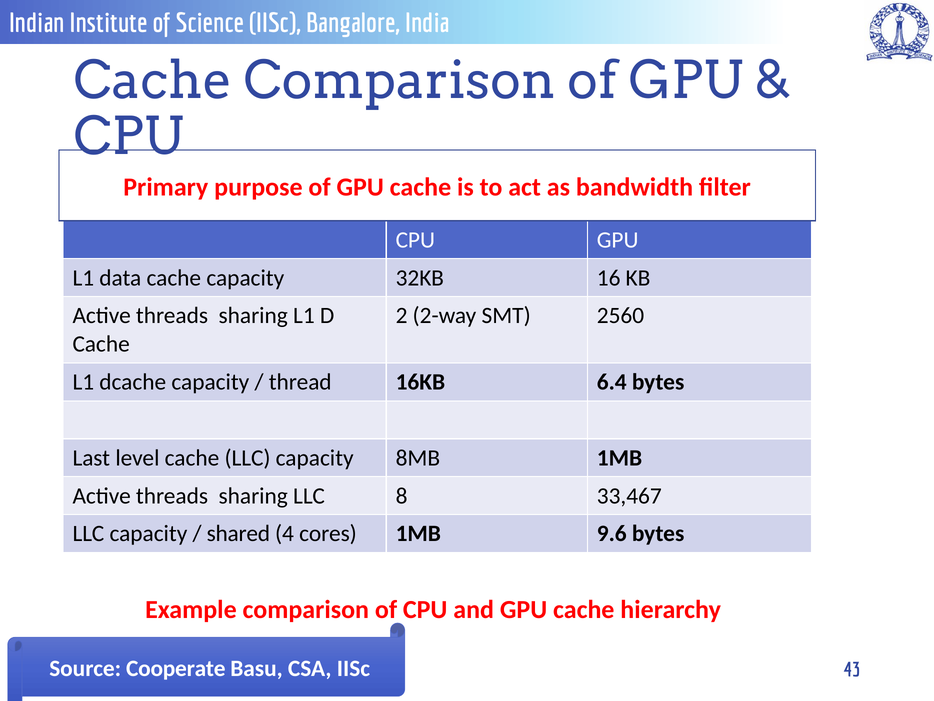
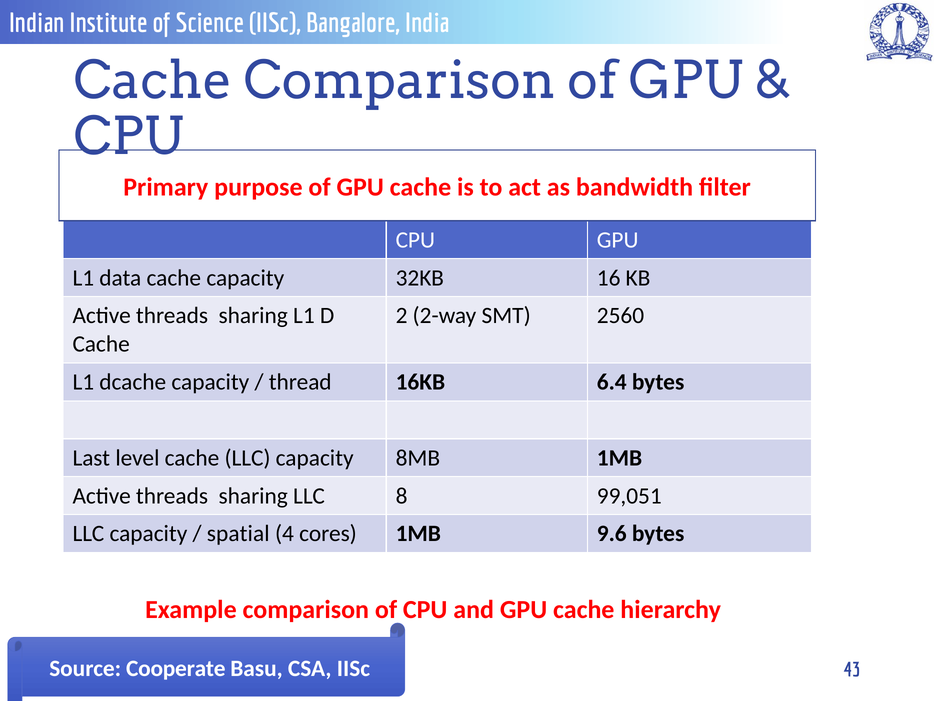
33,467: 33,467 -> 99,051
shared: shared -> spatial
